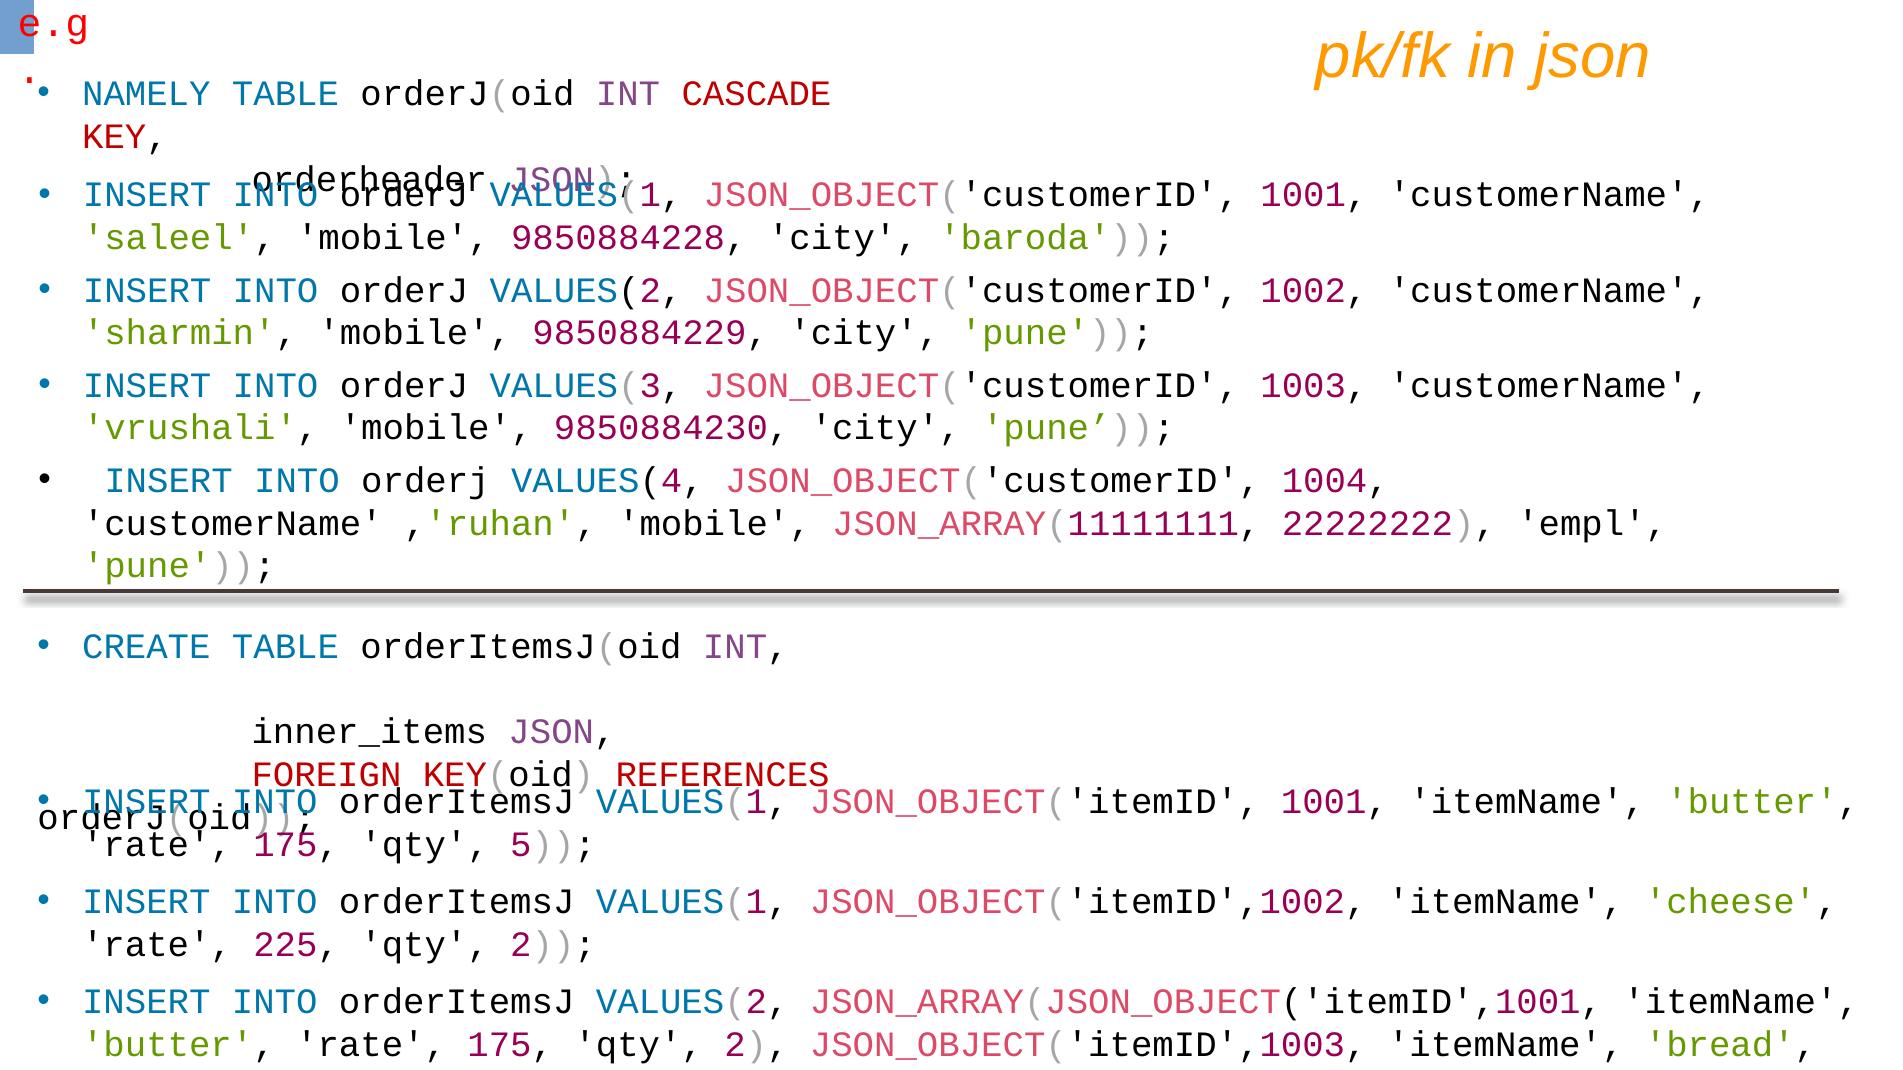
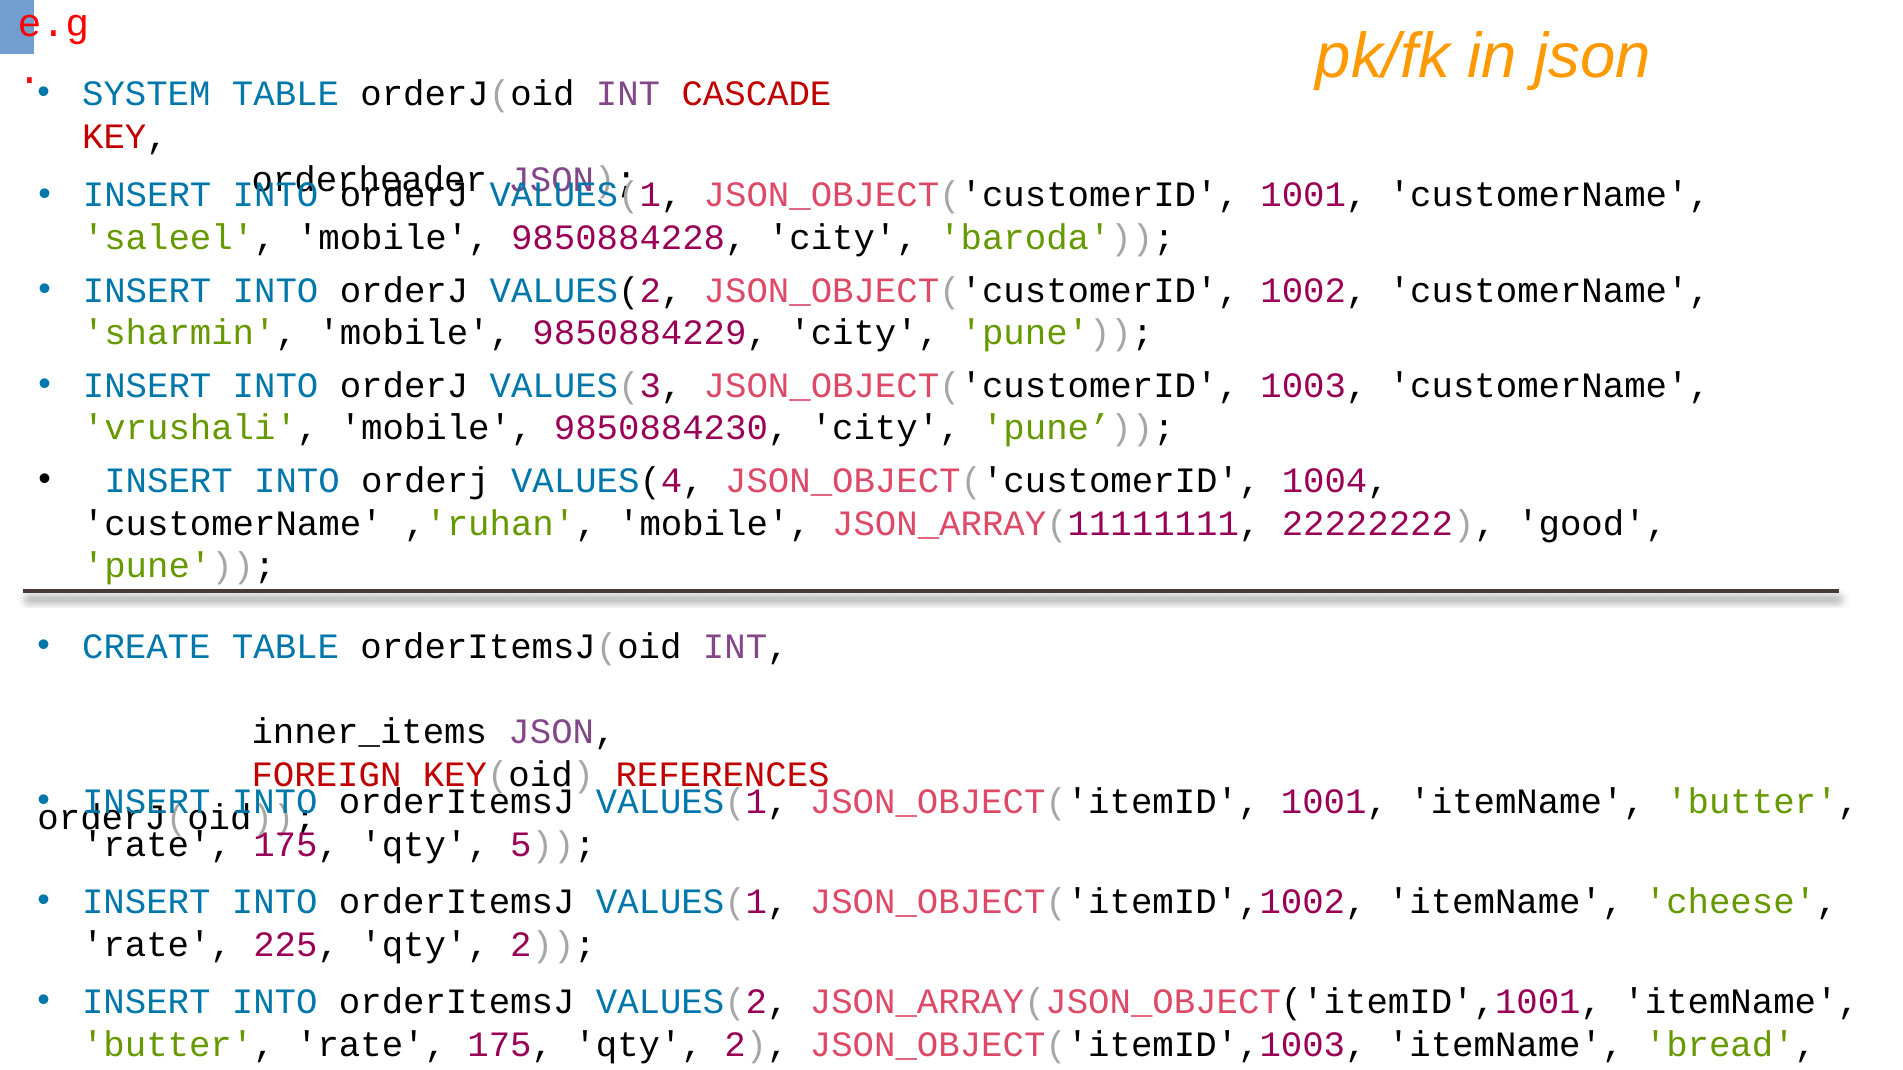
NAMELY: NAMELY -> SYSTEM
empl: empl -> good
